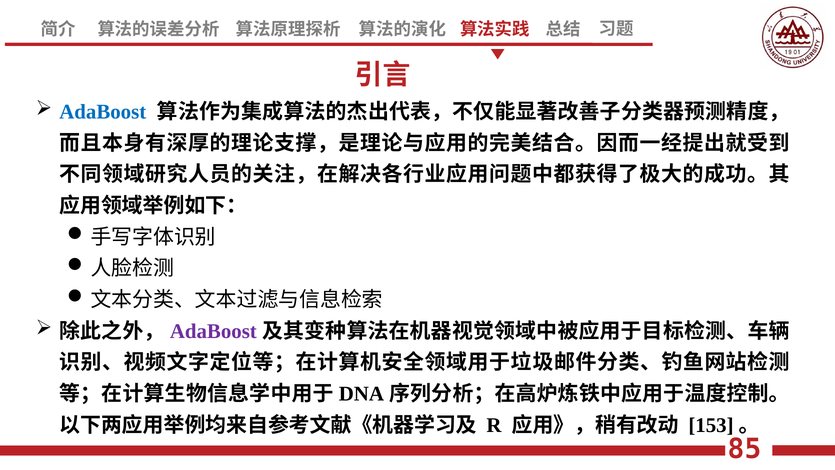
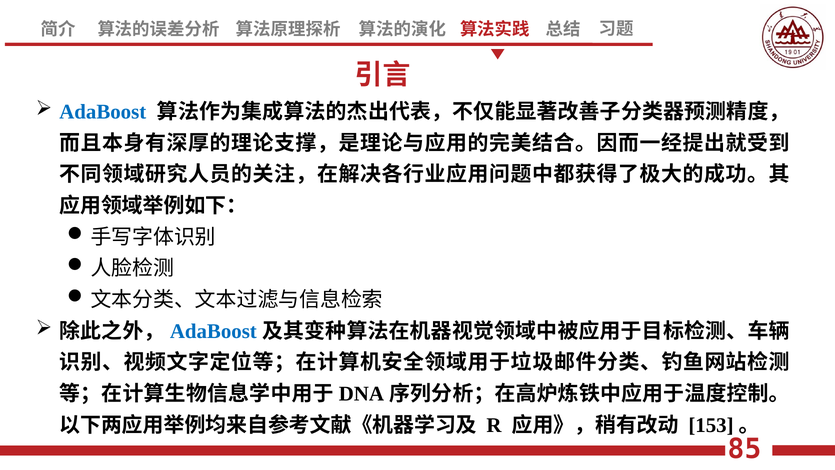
AdaBoost at (213, 331) colour: purple -> blue
